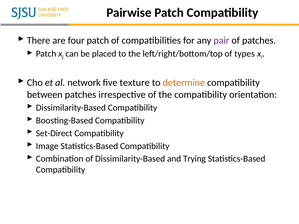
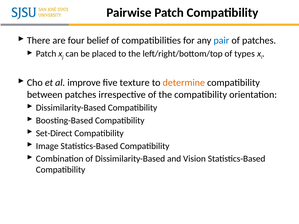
four patch: patch -> belief
pair colour: purple -> blue
network: network -> improve
Trying: Trying -> Vision
